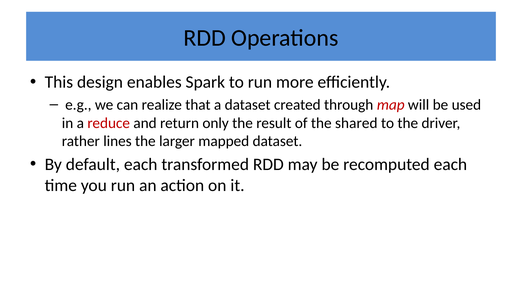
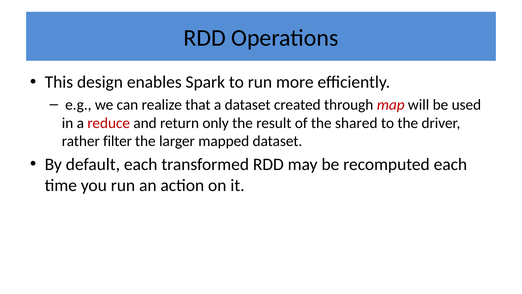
lines: lines -> filter
